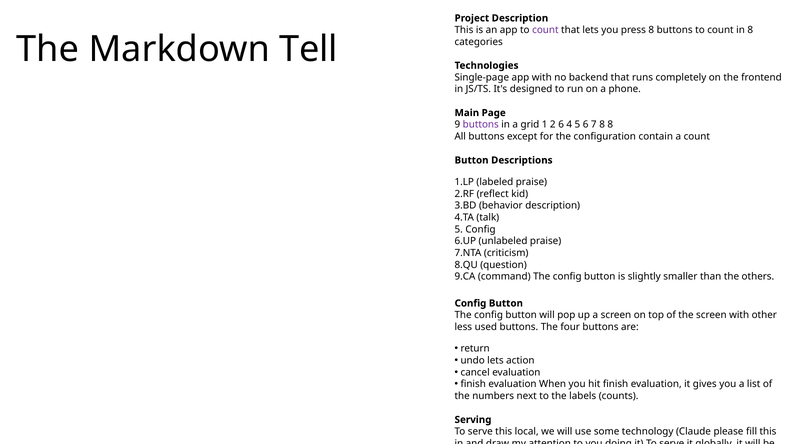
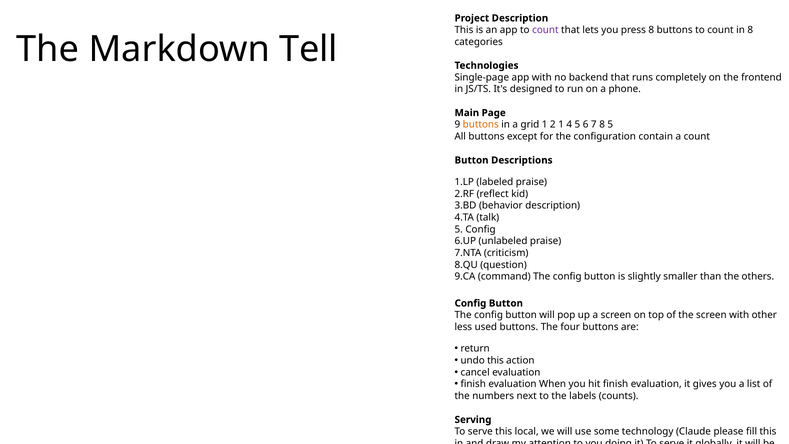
buttons at (481, 125) colour: purple -> orange
2 6: 6 -> 1
8 8: 8 -> 5
undo lets: lets -> this
